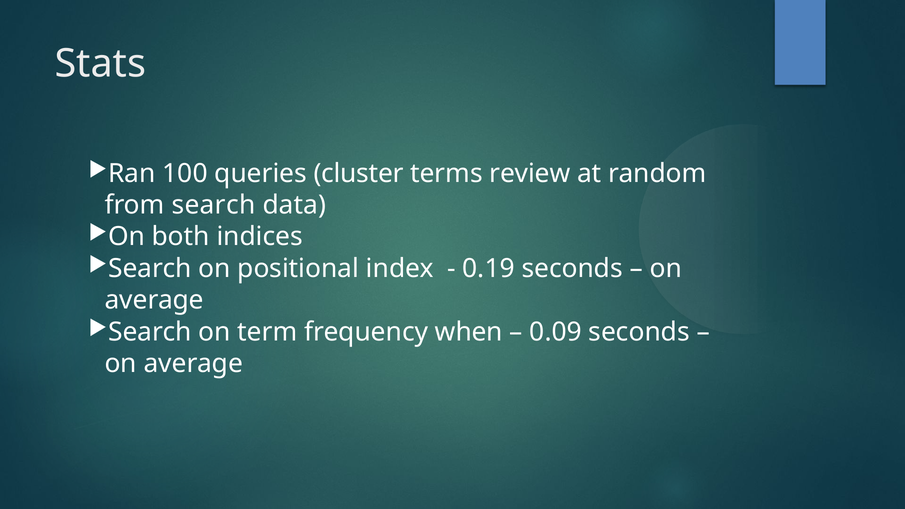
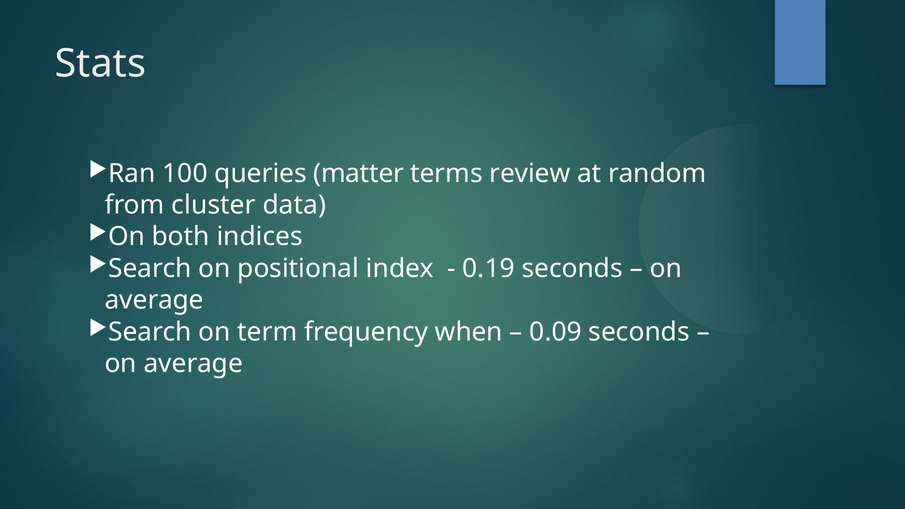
cluster: cluster -> matter
from search: search -> cluster
